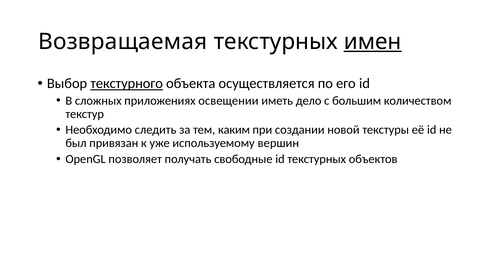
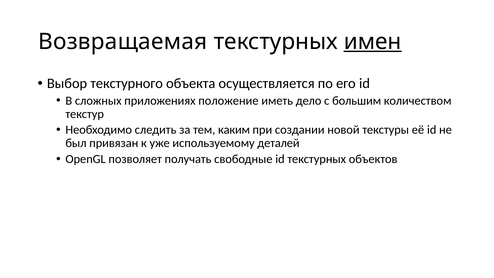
текстурного underline: present -> none
освещении: освещении -> положение
вершин: вершин -> деталей
